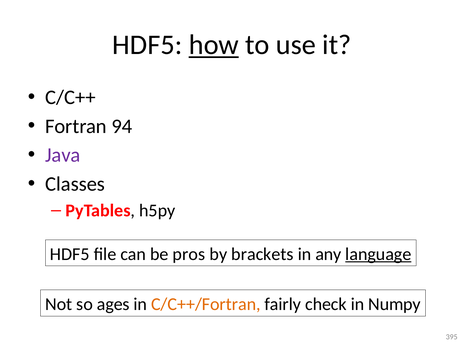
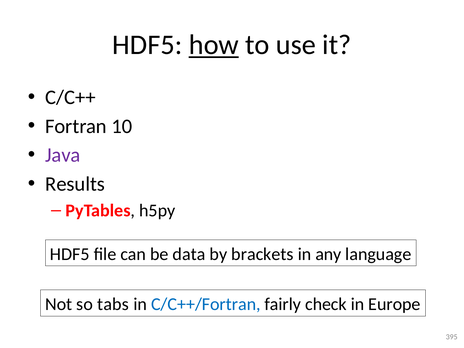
94: 94 -> 10
Classes: Classes -> Results
pros: pros -> data
language underline: present -> none
ages: ages -> tabs
C/C++/Fortran colour: orange -> blue
Numpy: Numpy -> Europe
